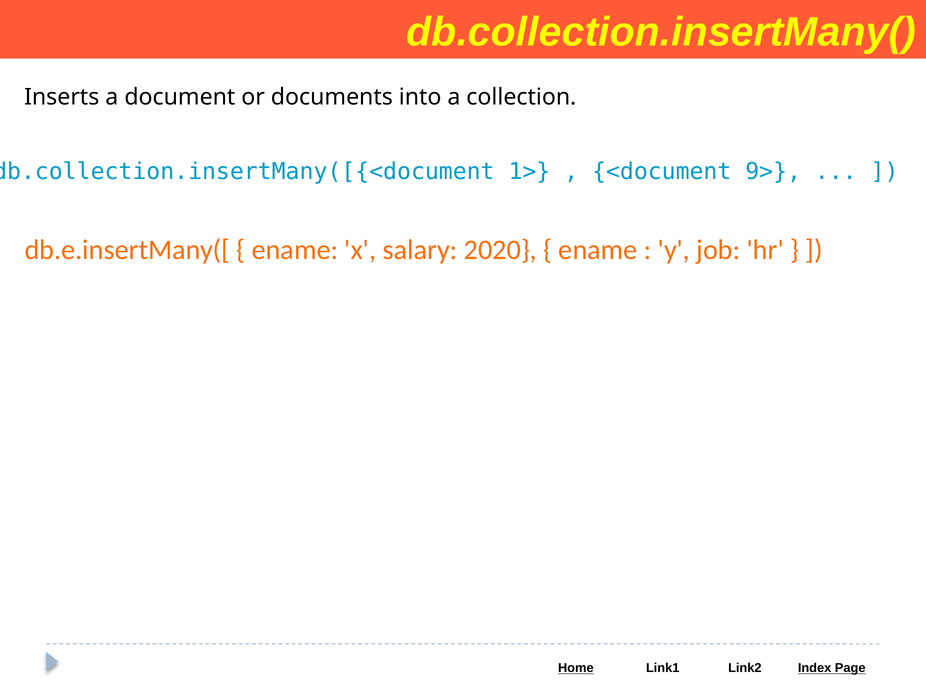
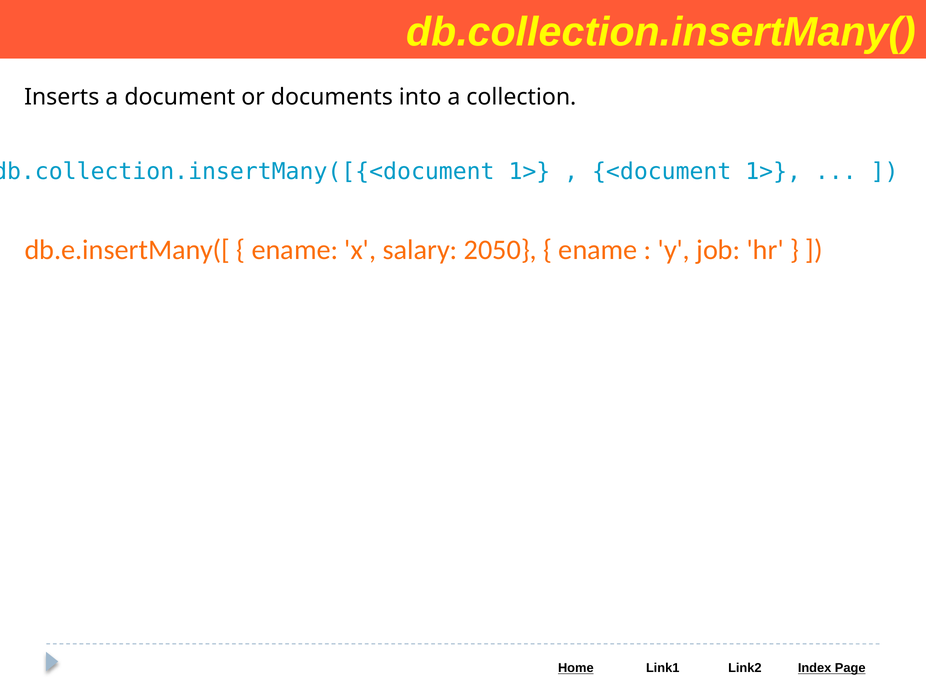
<document 9>: 9> -> 1>
2020: 2020 -> 2050
